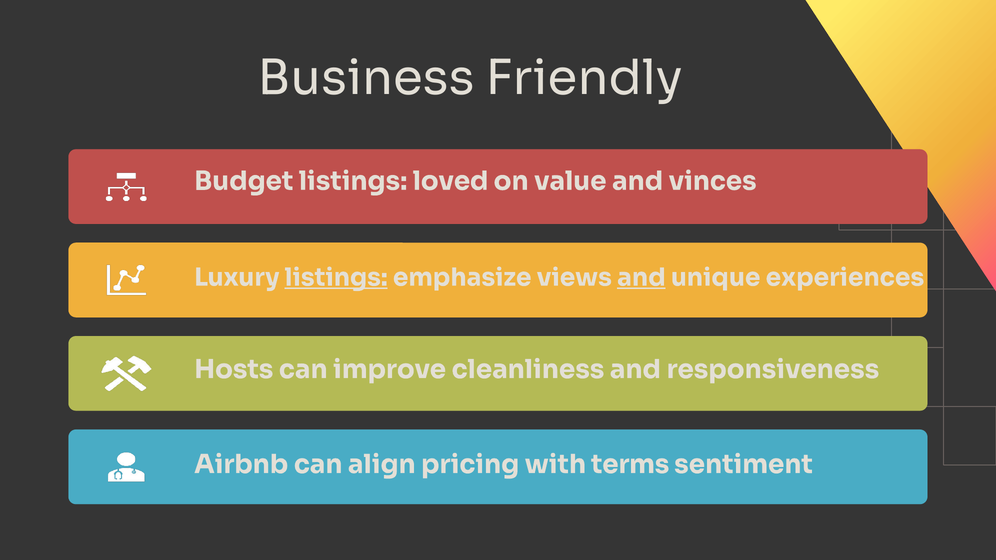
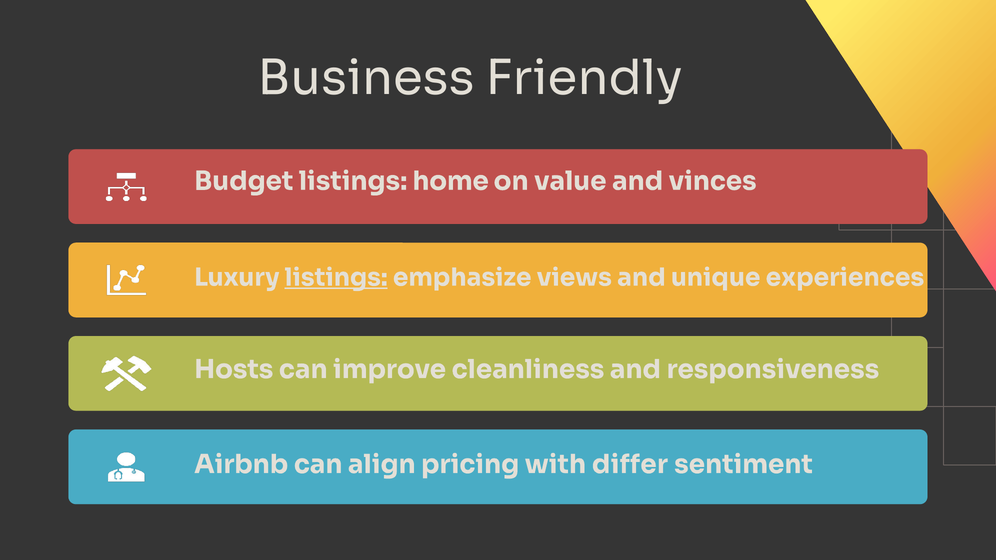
loved: loved -> home
and at (641, 278) underline: present -> none
terms: terms -> differ
